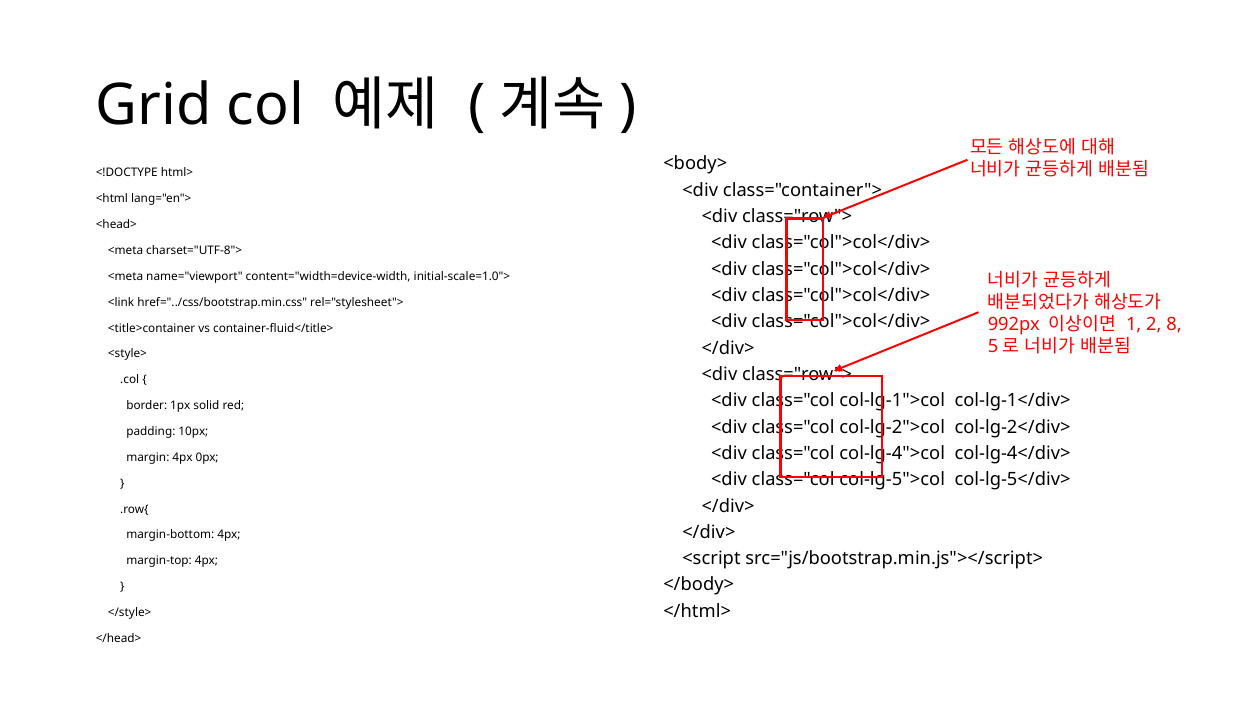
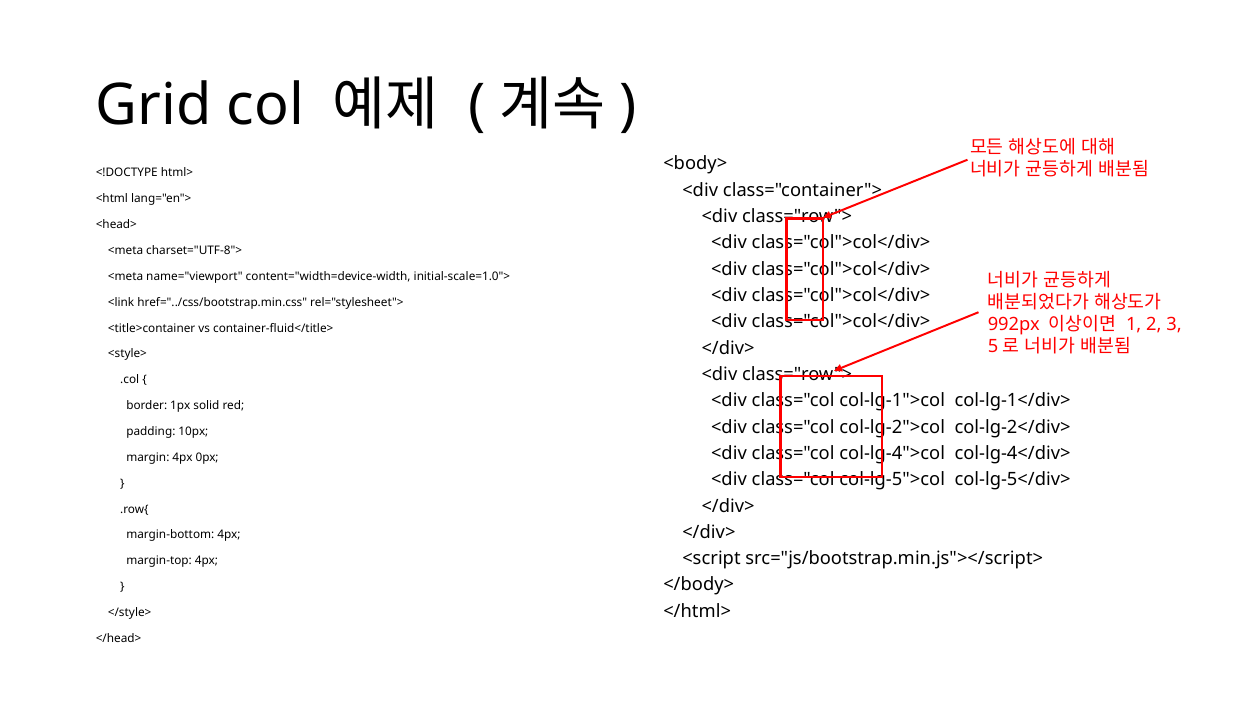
8: 8 -> 3
